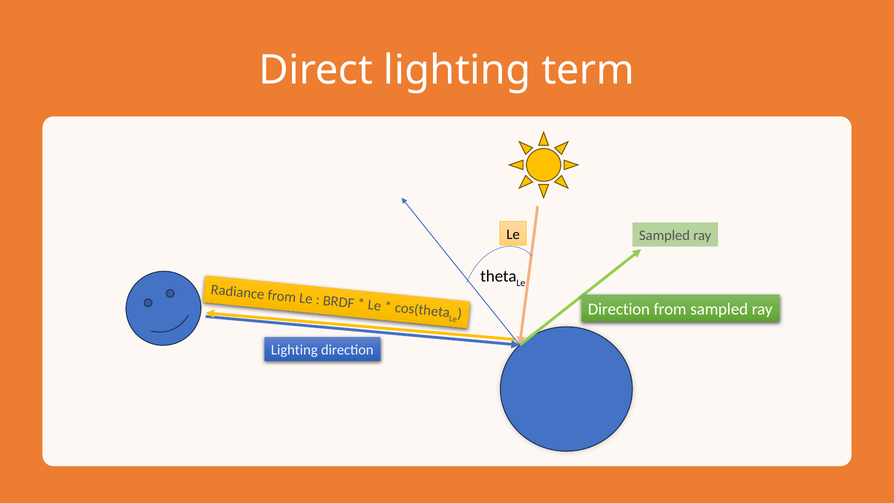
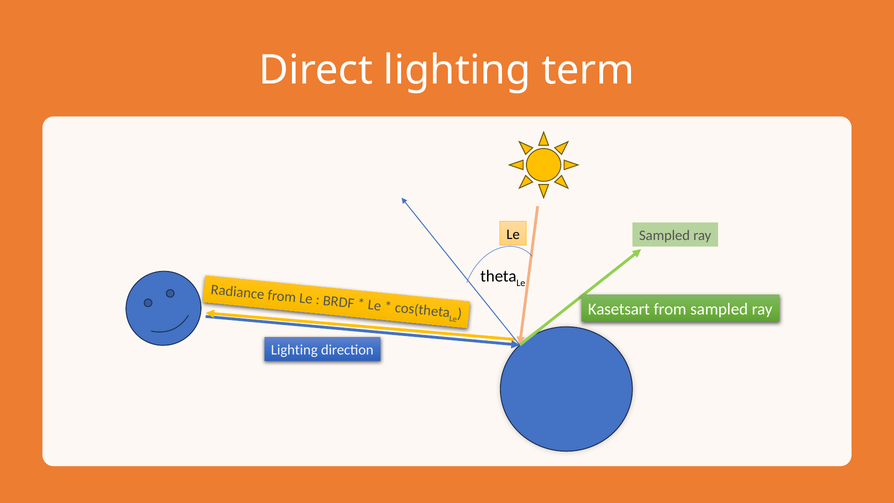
Direction at (619, 309): Direction -> Kasetsart
